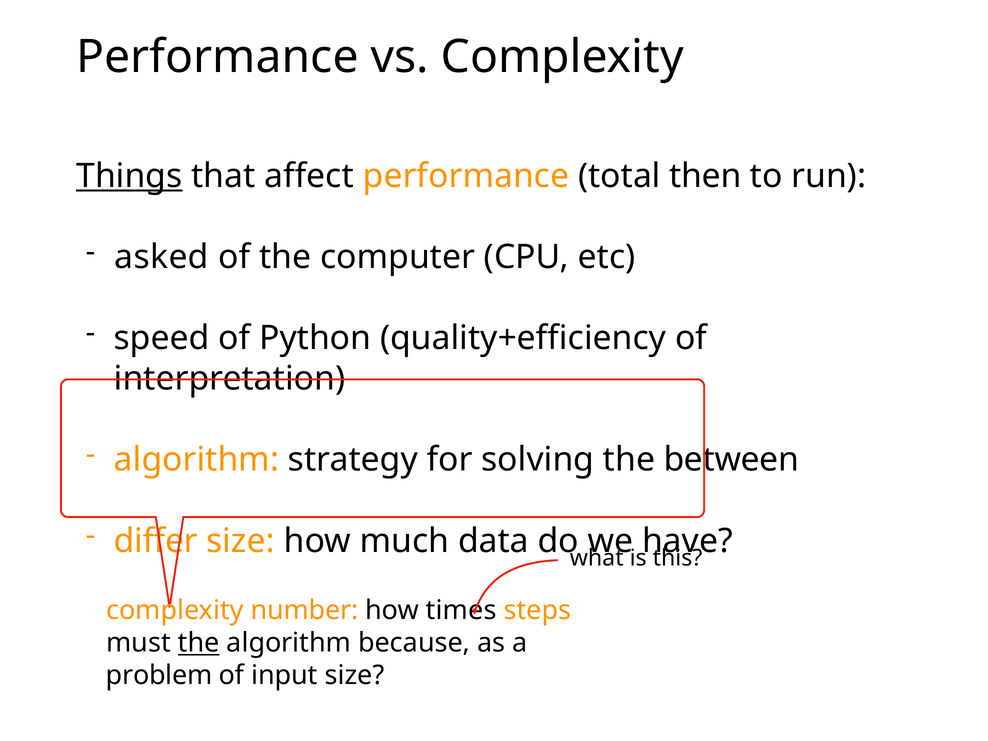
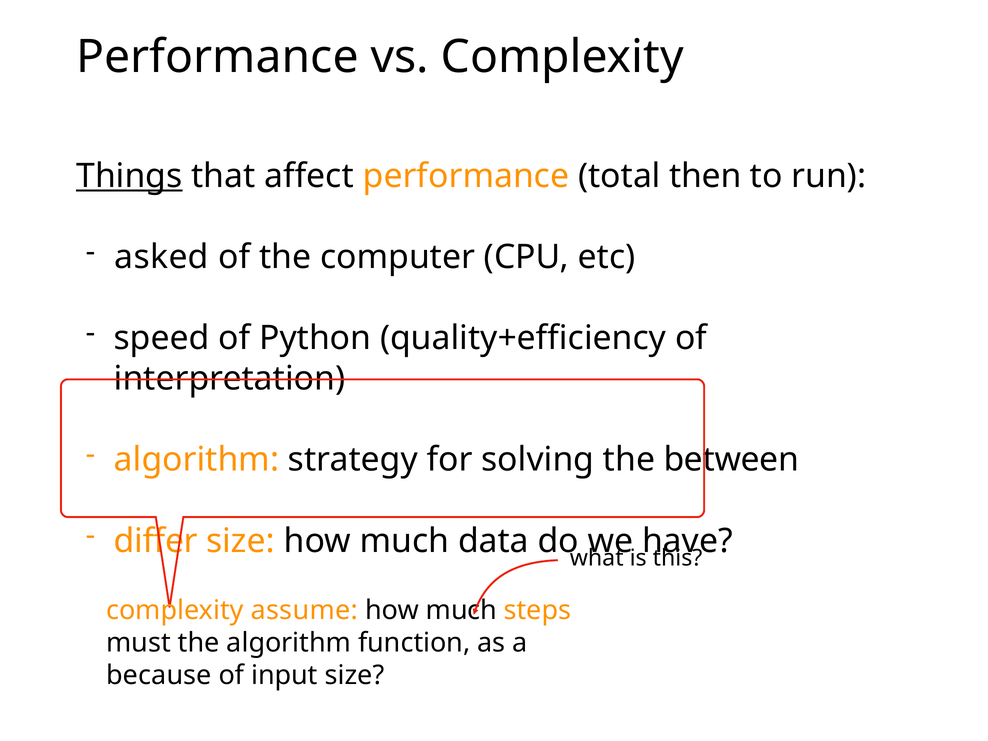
number: number -> assume
times at (461, 611): times -> much
the at (199, 643) underline: present -> none
because: because -> function
problem: problem -> because
